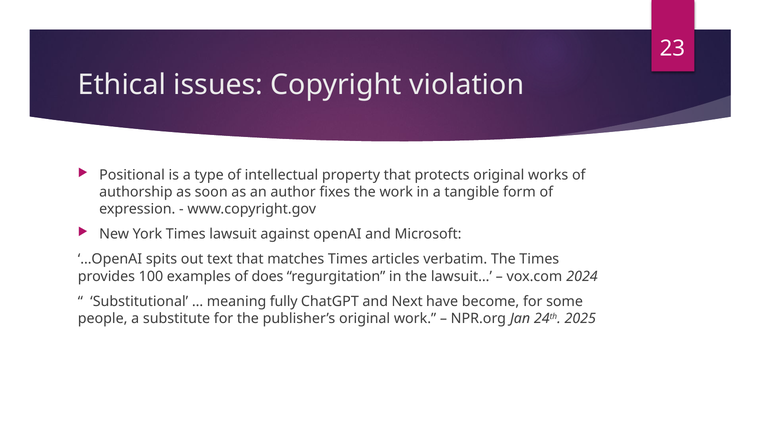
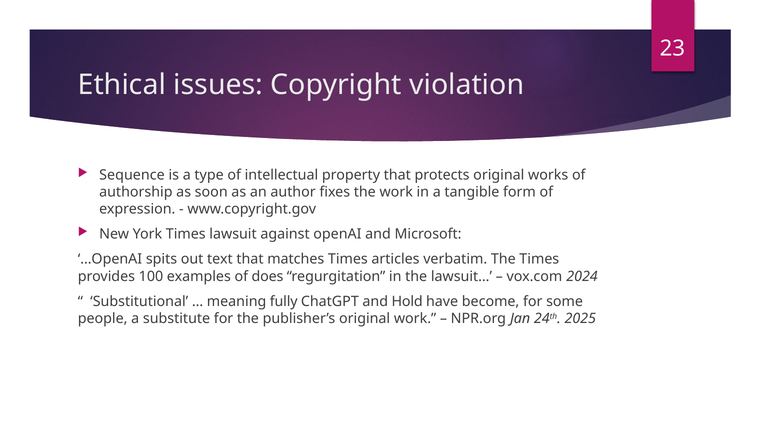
Positional: Positional -> Sequence
Next: Next -> Hold
